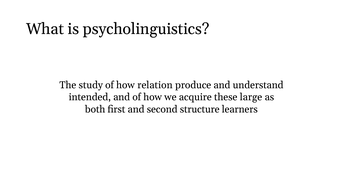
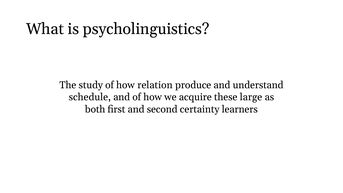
intended: intended -> schedule
structure: structure -> certainty
